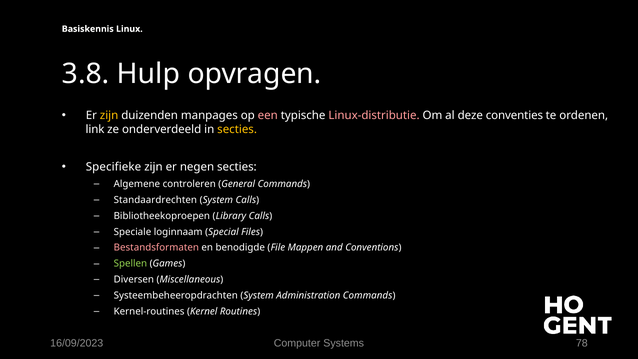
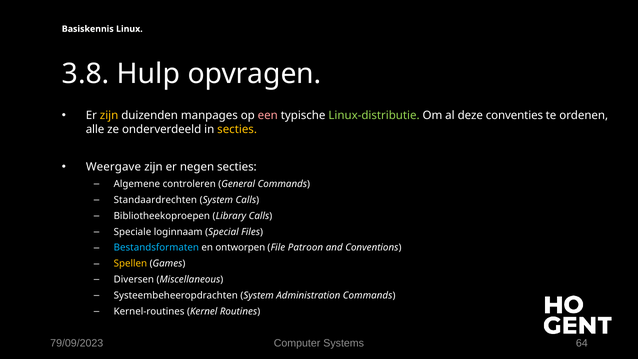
Linux-distributie colour: pink -> light green
link: link -> alle
Specifieke: Specifieke -> Weergave
Bestandsformaten colour: pink -> light blue
benodigde: benodigde -> ontworpen
Mappen: Mappen -> Patroon
Spellen colour: light green -> yellow
16/09/2023: 16/09/2023 -> 79/09/2023
78: 78 -> 64
